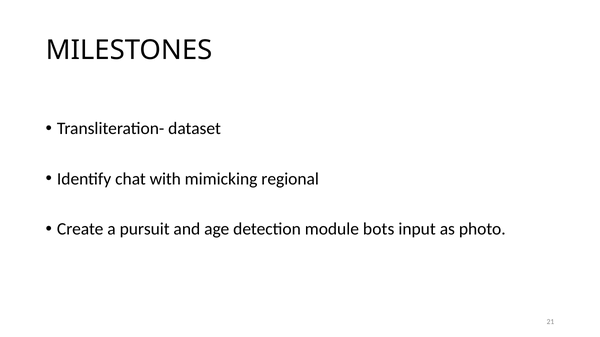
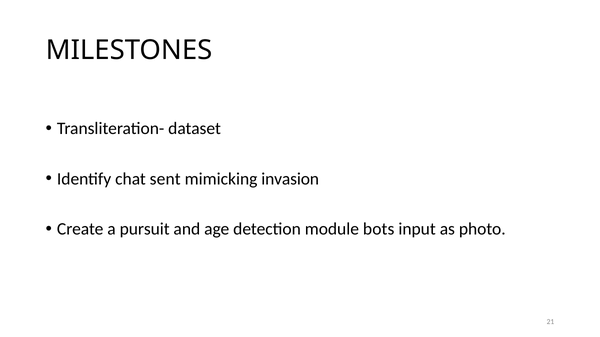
with: with -> sent
regional: regional -> invasion
